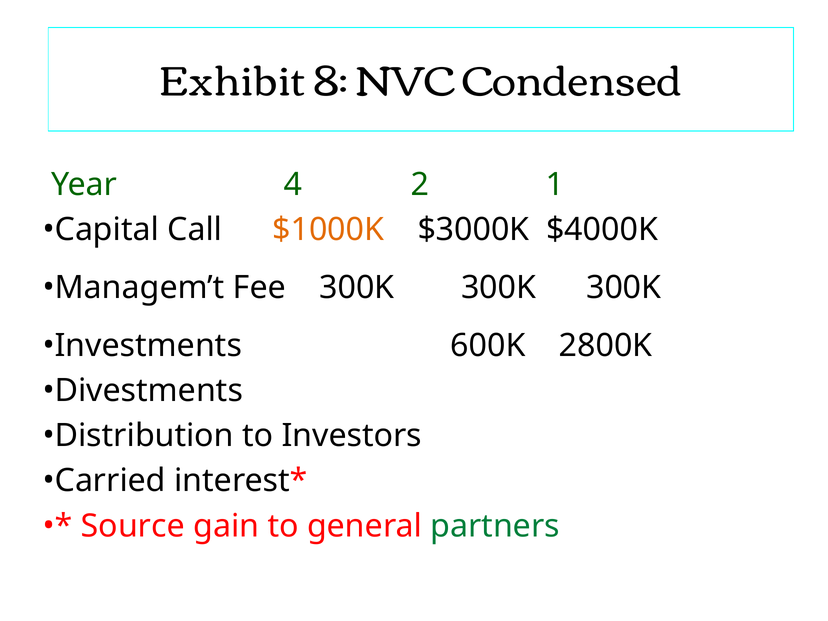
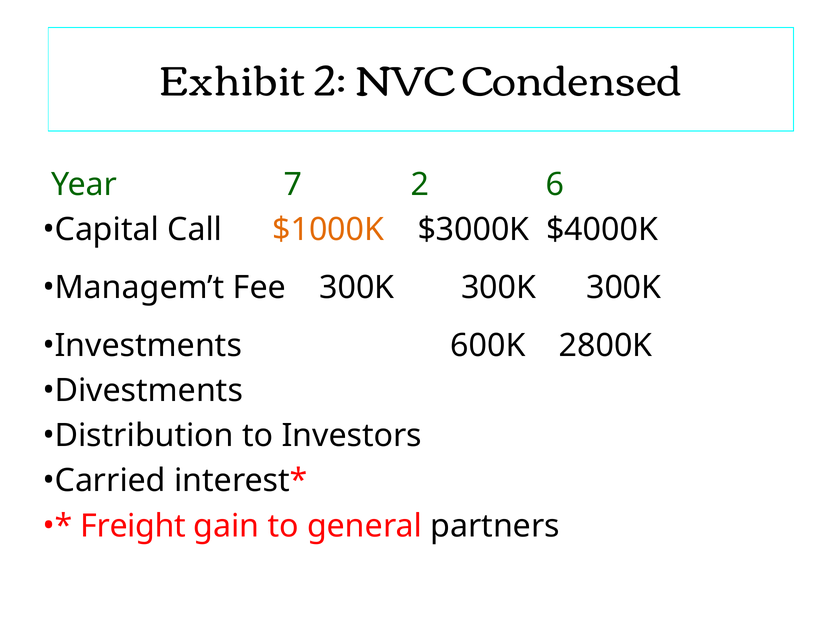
Exhibit 8: 8 -> 2
4: 4 -> 7
1: 1 -> 6
Source: Source -> Freight
partners colour: green -> black
